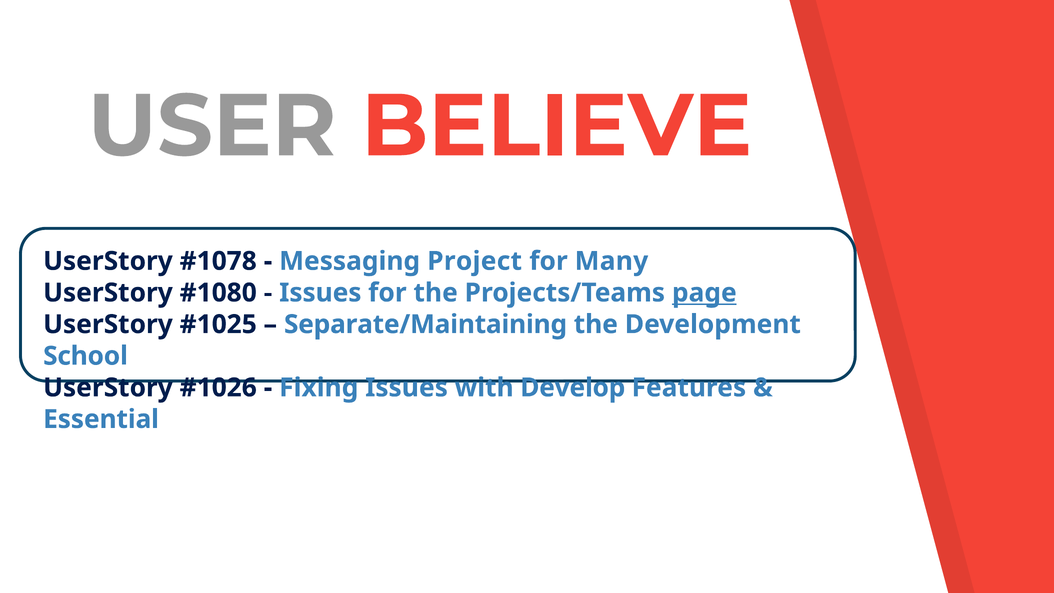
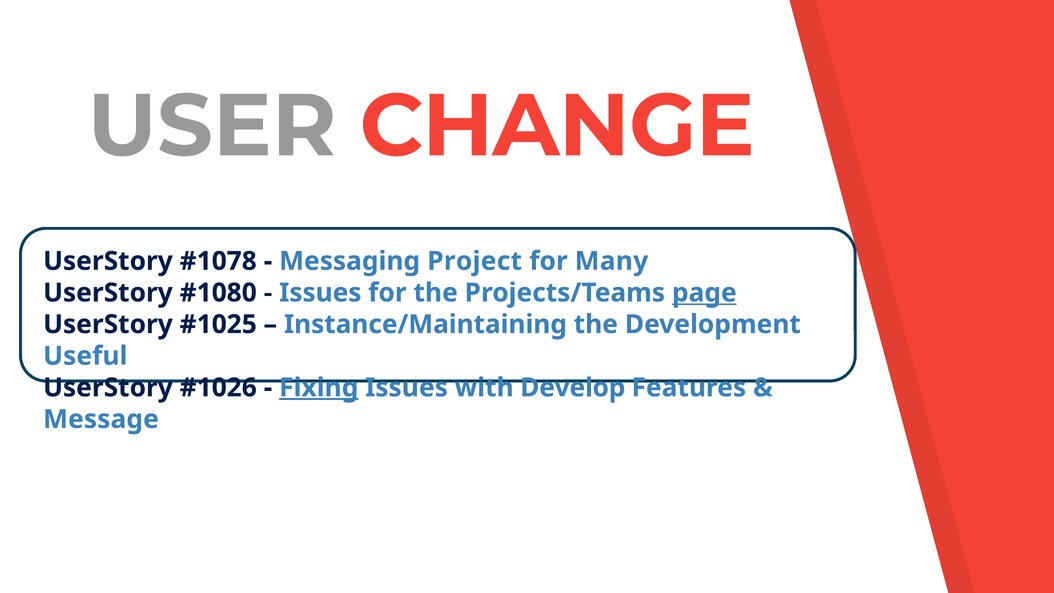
BELIEVE: BELIEVE -> CHANGE
Separate/Maintaining: Separate/Maintaining -> Instance/Maintaining
School: School -> Useful
Fixing underline: none -> present
Essential: Essential -> Message
